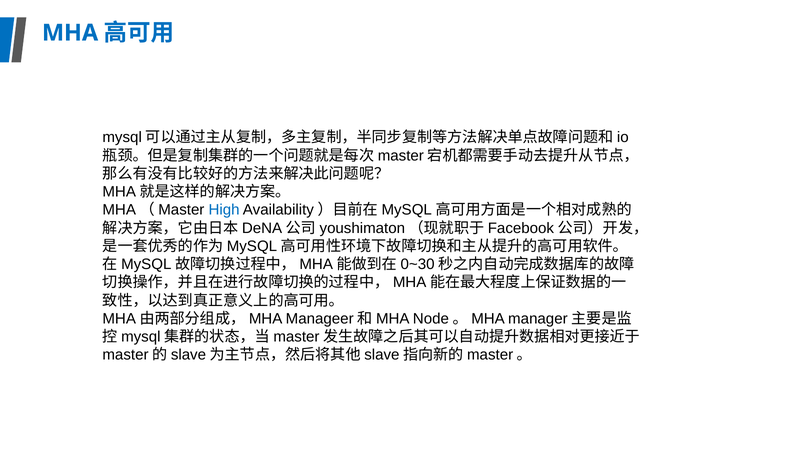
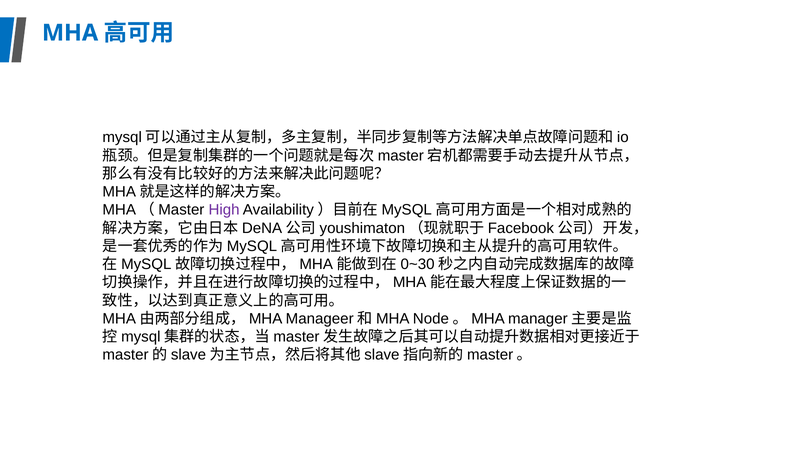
High colour: blue -> purple
